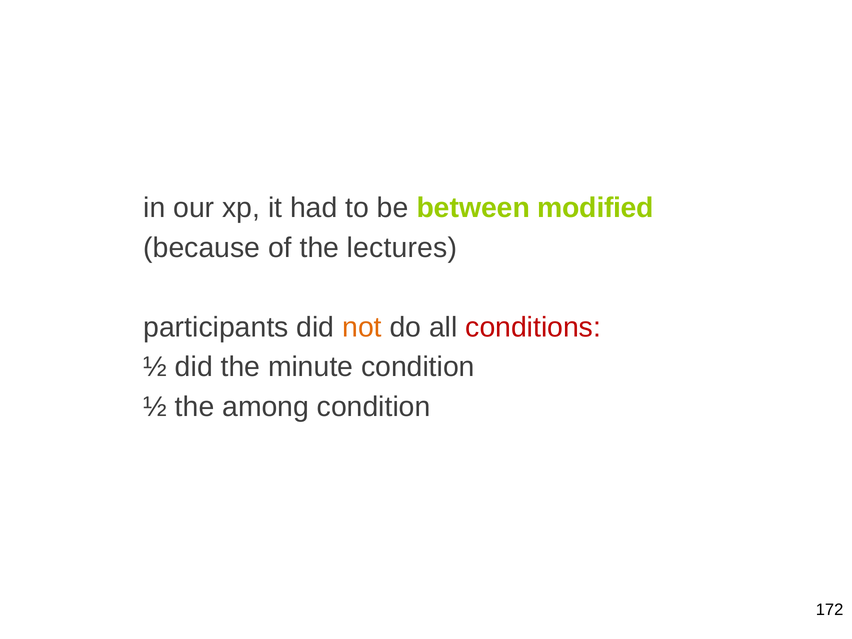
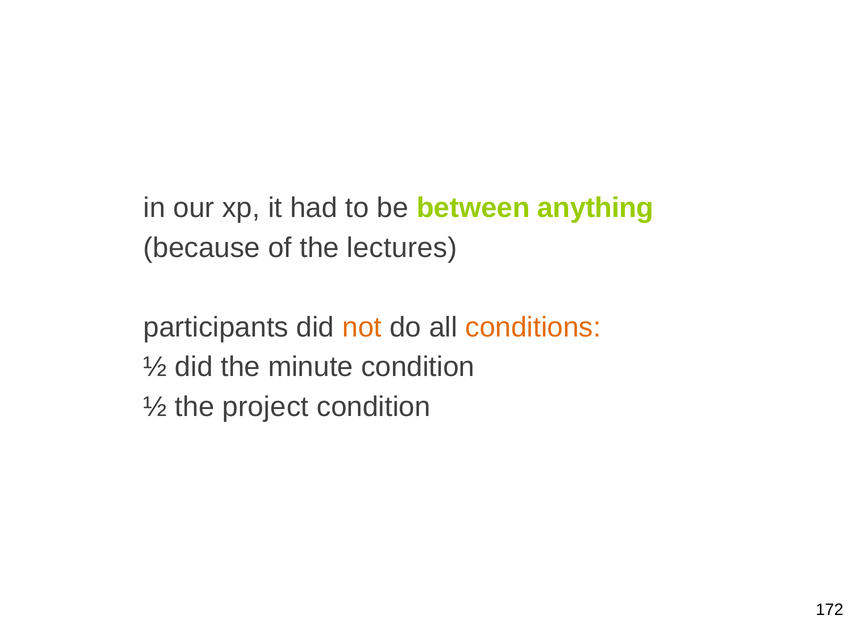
modified: modified -> anything
conditions colour: red -> orange
among: among -> project
